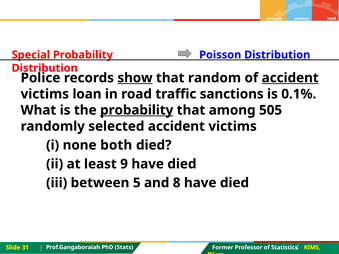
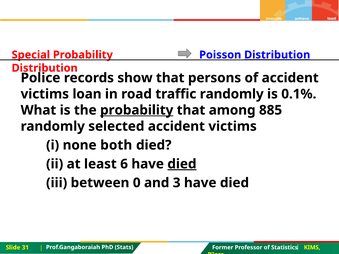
show underline: present -> none
random: random -> persons
accident at (290, 78) underline: present -> none
traffic sanctions: sanctions -> randomly
505: 505 -> 885
9: 9 -> 6
died at (182, 164) underline: none -> present
5: 5 -> 0
8: 8 -> 3
